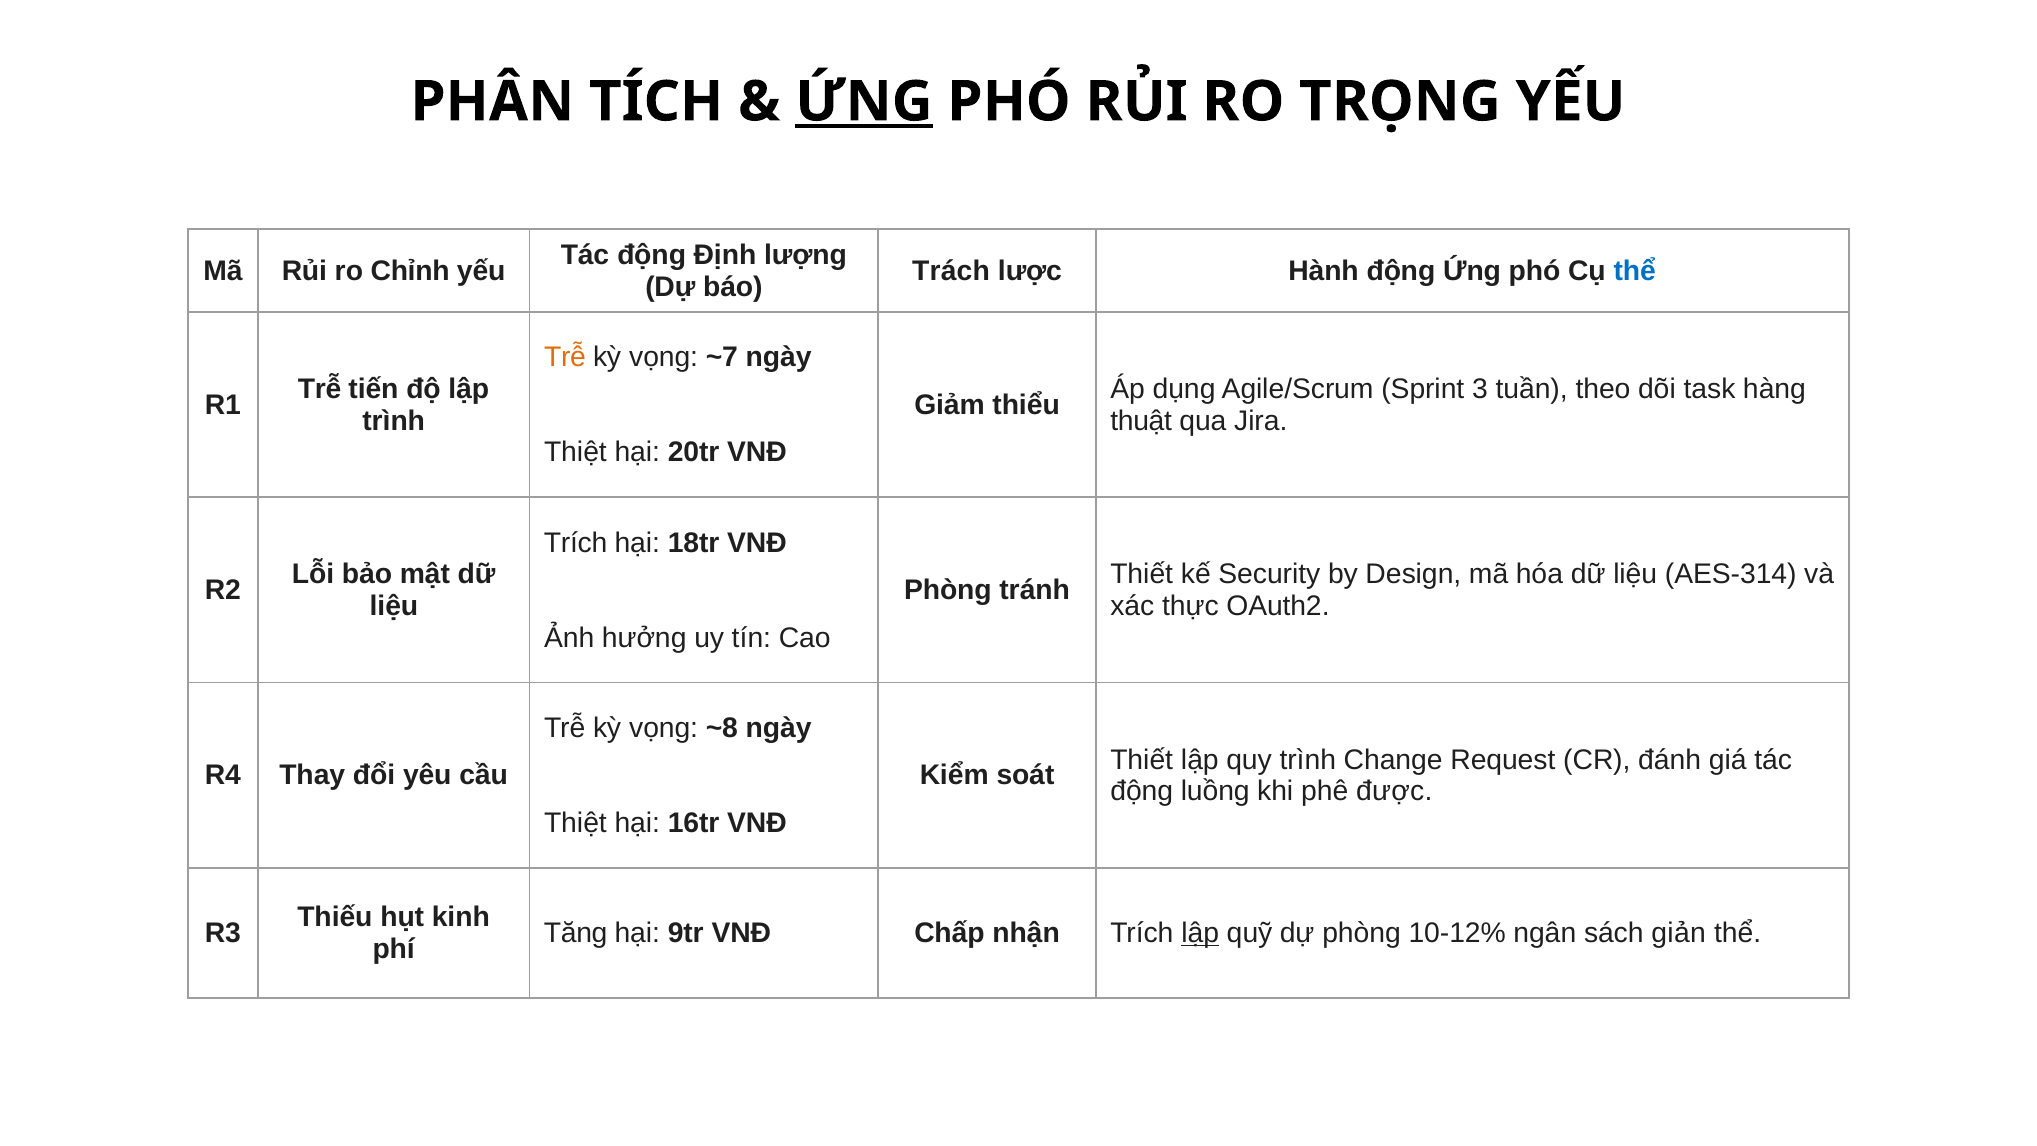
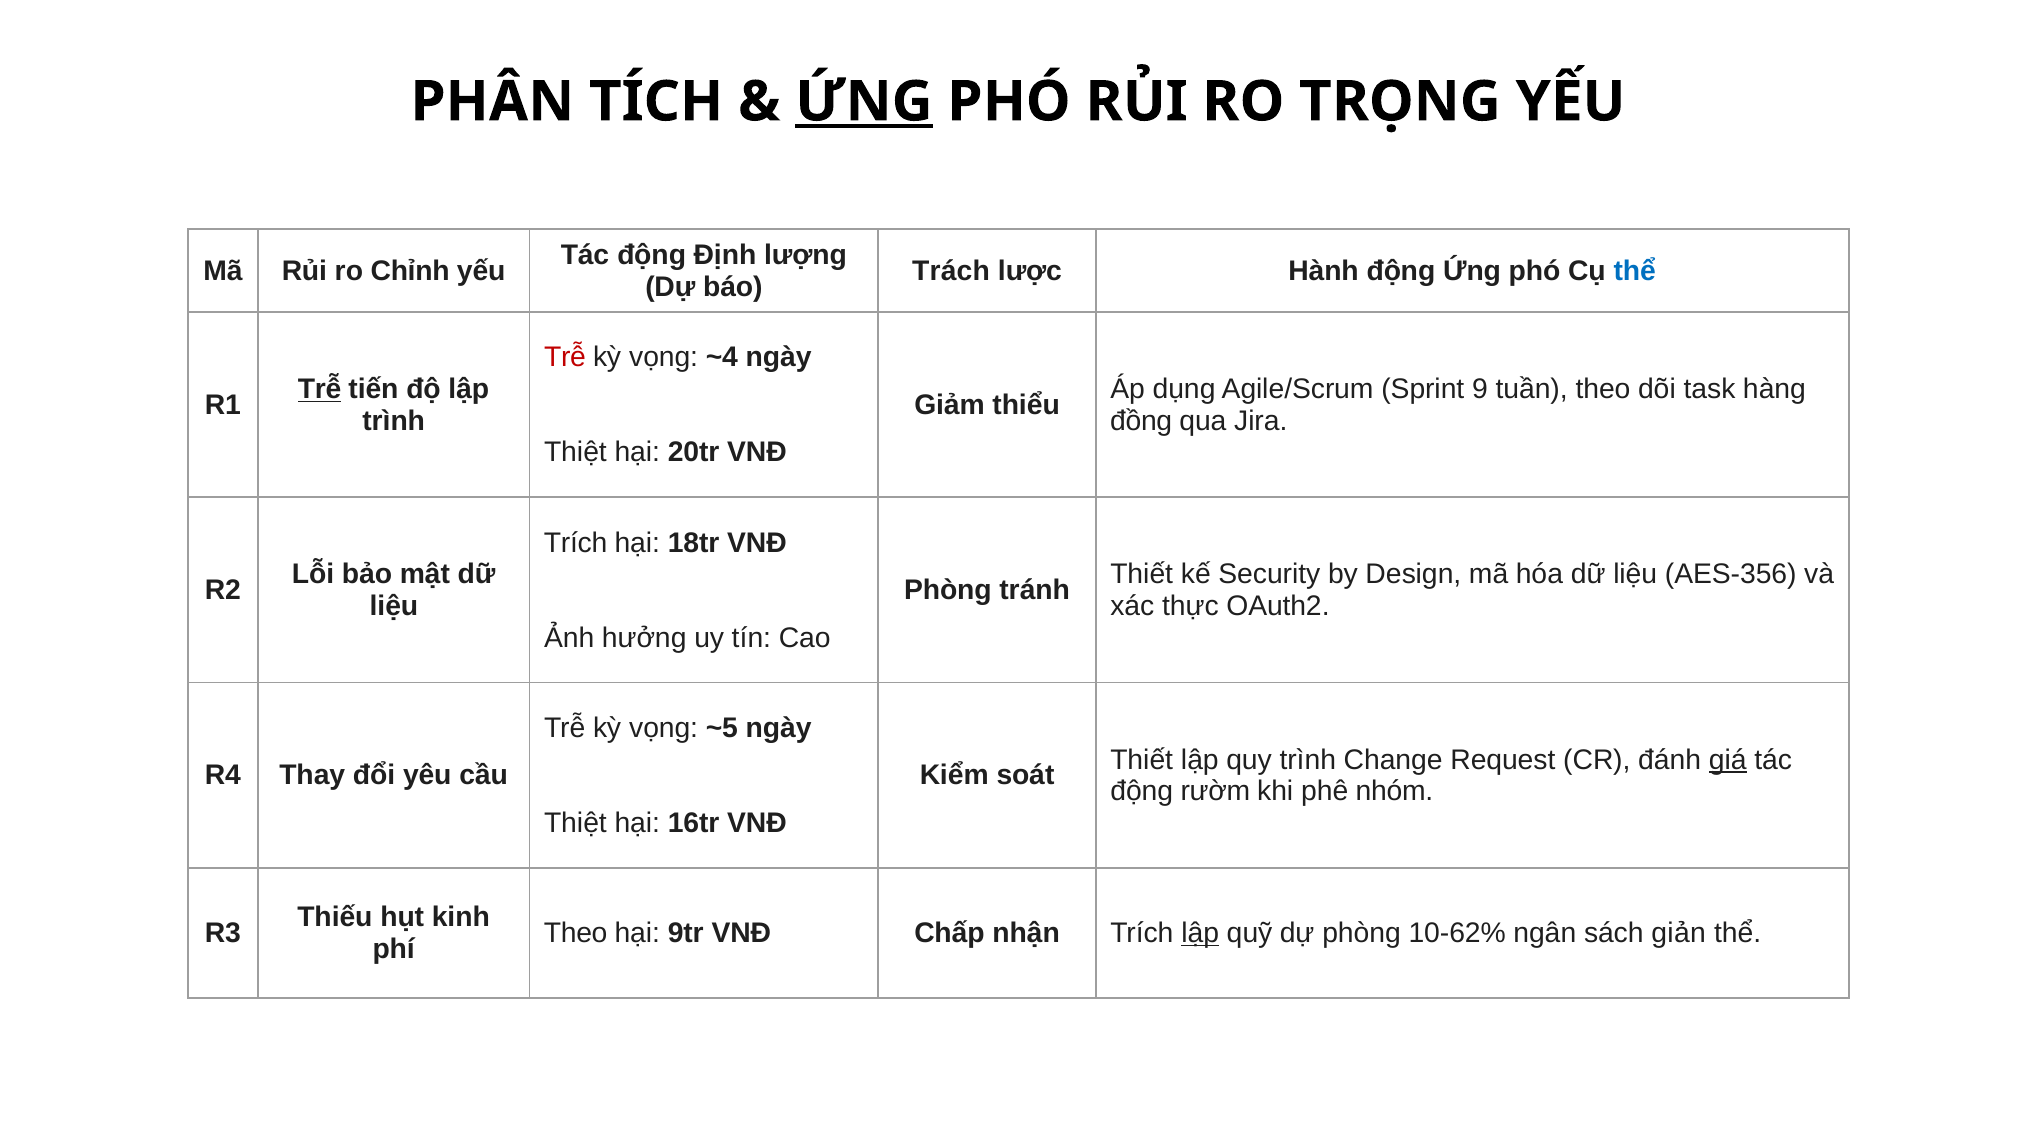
Trễ at (565, 358) colour: orange -> red
~7: ~7 -> ~4
Trễ at (320, 389) underline: none -> present
3: 3 -> 9
thuật: thuật -> đồng
AES-314: AES-314 -> AES-356
~8: ~8 -> ~5
giá underline: none -> present
luồng: luồng -> rườm
được: được -> nhóm
Tăng at (576, 933): Tăng -> Theo
10-12%: 10-12% -> 10-62%
